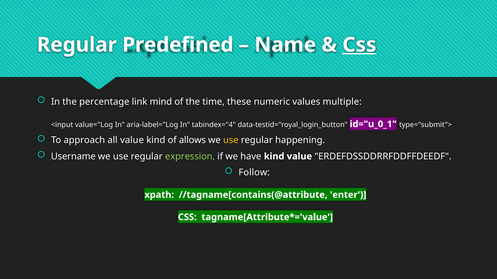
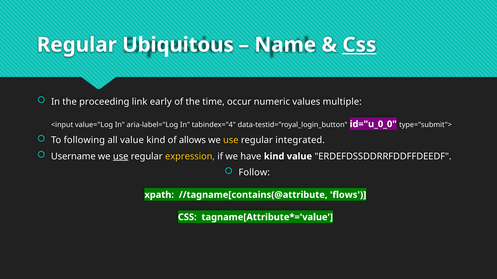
Predefined: Predefined -> Ubiquitous
percentage: percentage -> proceeding
mind: mind -> early
these: these -> occur
id="u_0_1: id="u_0_1 -> id="u_0_0
approach: approach -> following
happening: happening -> integrated
use at (121, 157) underline: none -> present
expression colour: light green -> yellow
enter: enter -> flows
